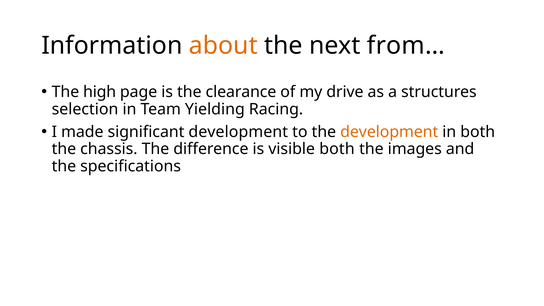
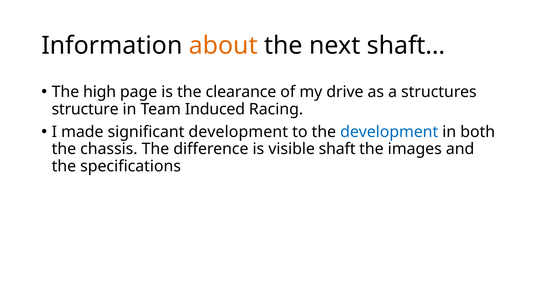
from…: from… -> shaft…
selection: selection -> structure
Yielding: Yielding -> Induced
development at (389, 132) colour: orange -> blue
visible both: both -> shaft
